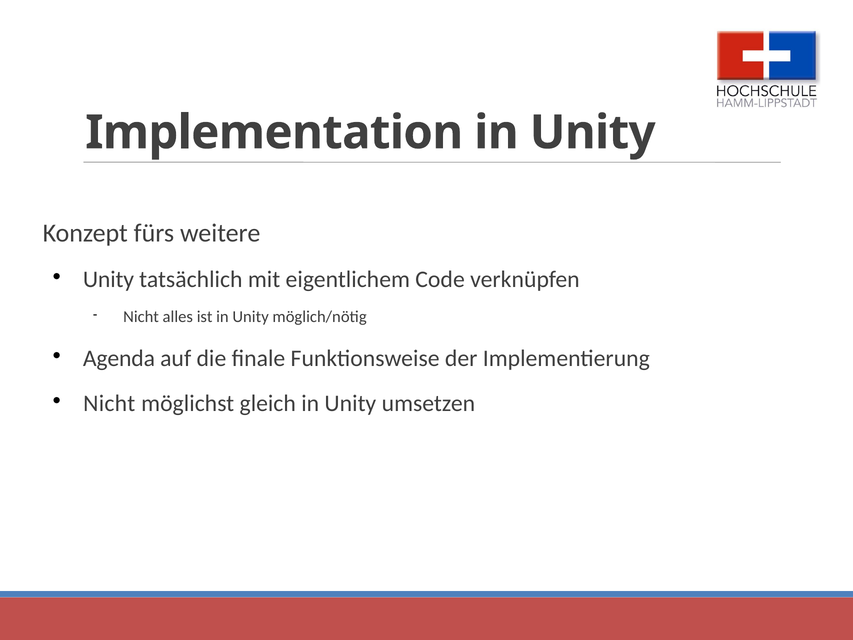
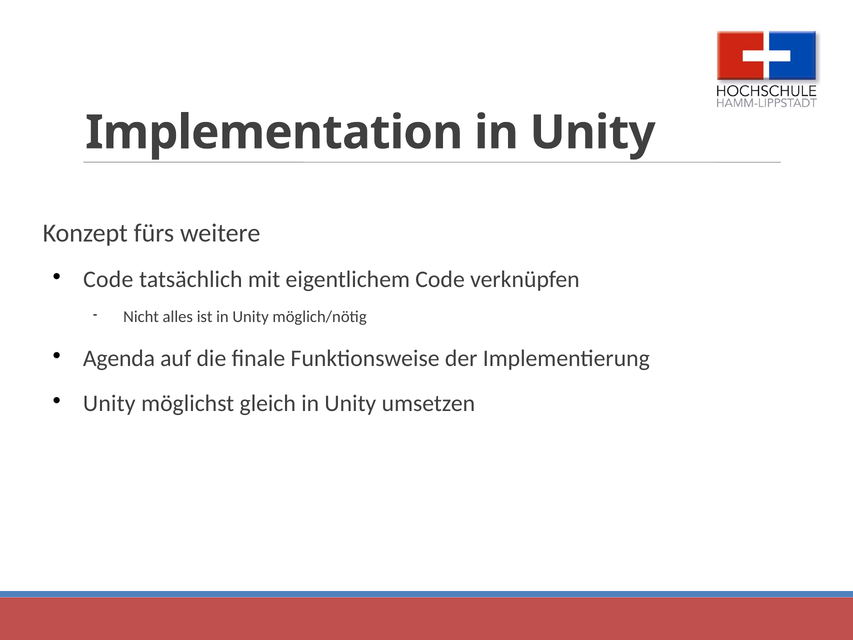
Unity at (108, 280): Unity -> Code
Nicht at (109, 403): Nicht -> Unity
